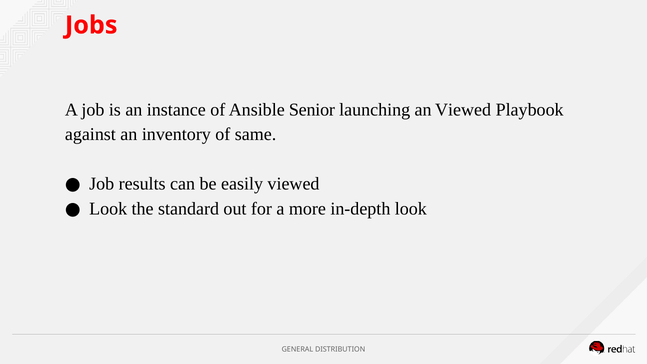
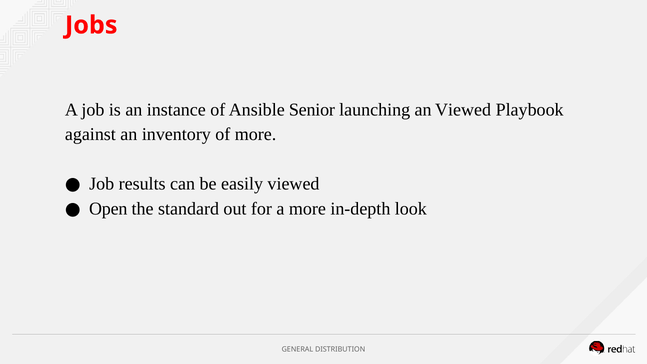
of same: same -> more
Look at (108, 209): Look -> Open
